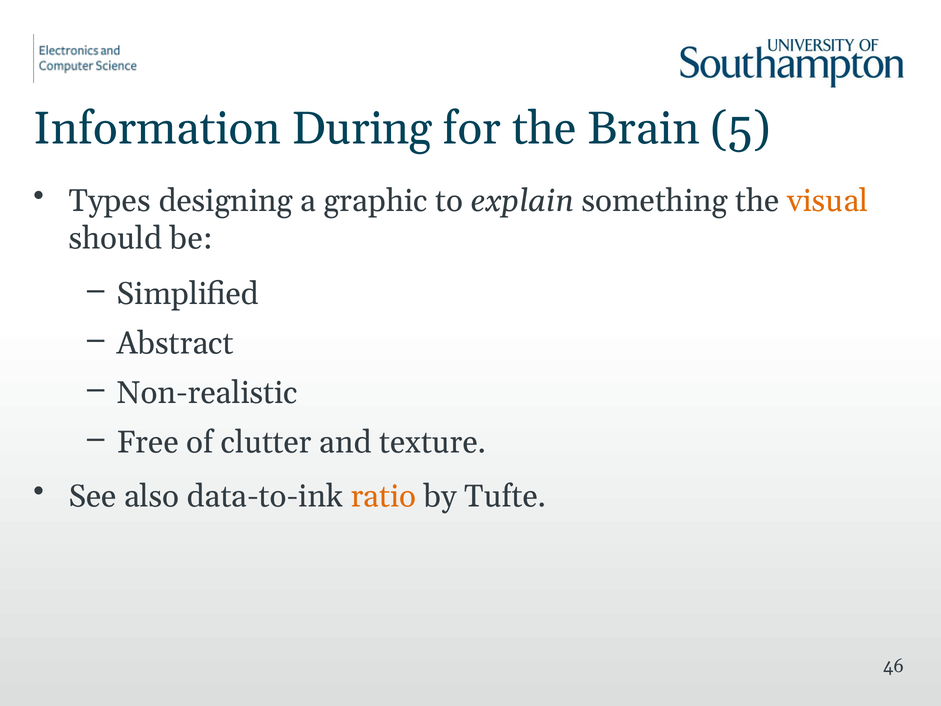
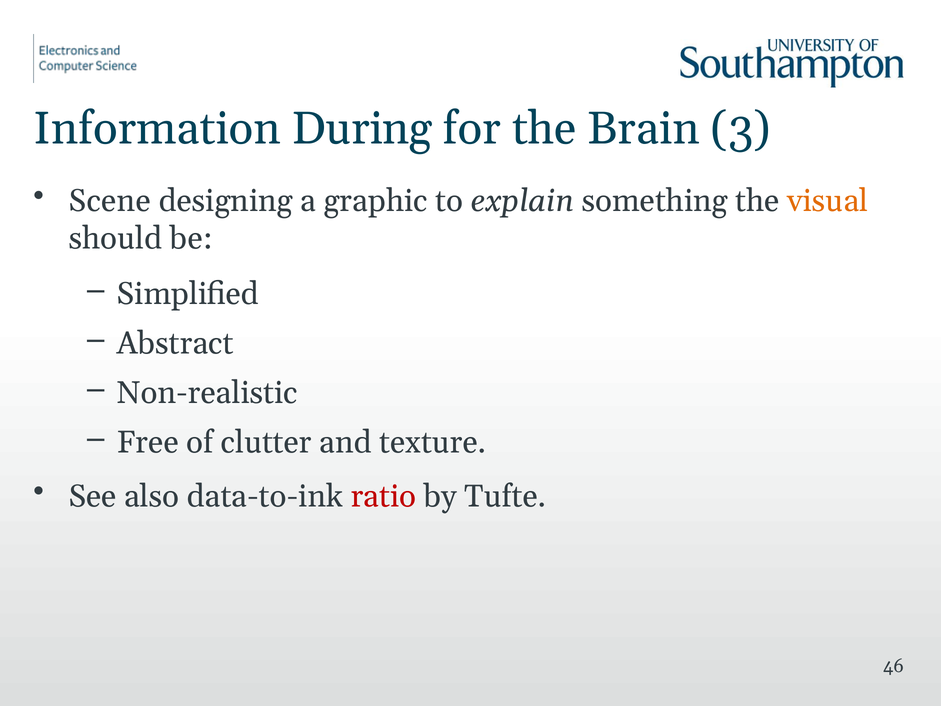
5: 5 -> 3
Types: Types -> Scene
ratio colour: orange -> red
